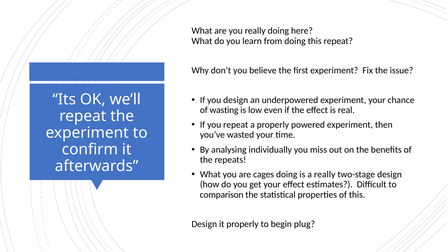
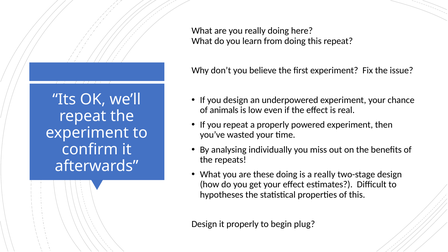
wasting: wasting -> animals
cages: cages -> these
comparison: comparison -> hypotheses
